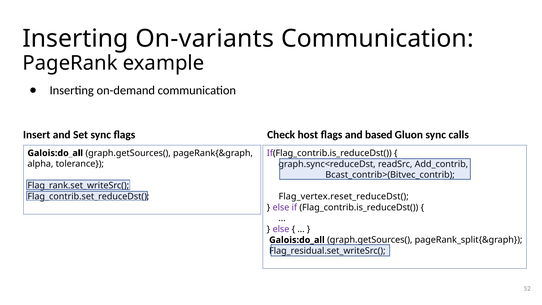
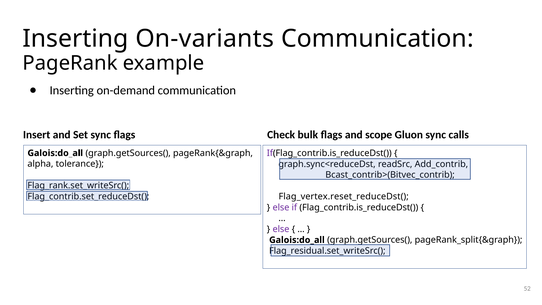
host: host -> bulk
based: based -> scope
